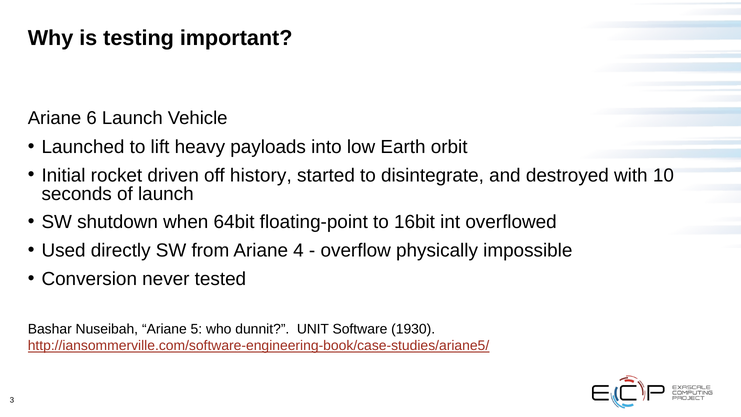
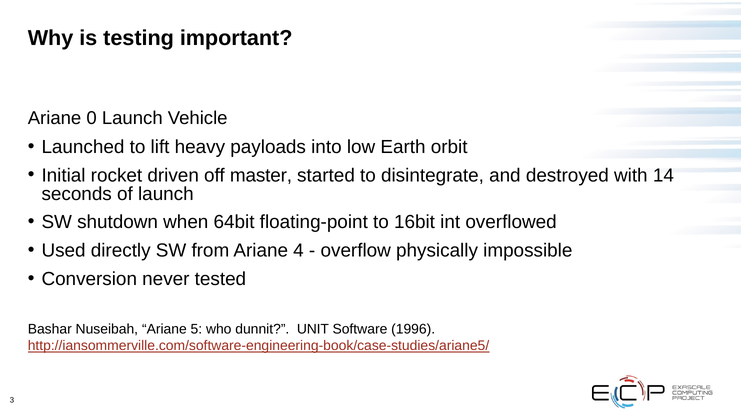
6: 6 -> 0
history: history -> master
10: 10 -> 14
1930: 1930 -> 1996
